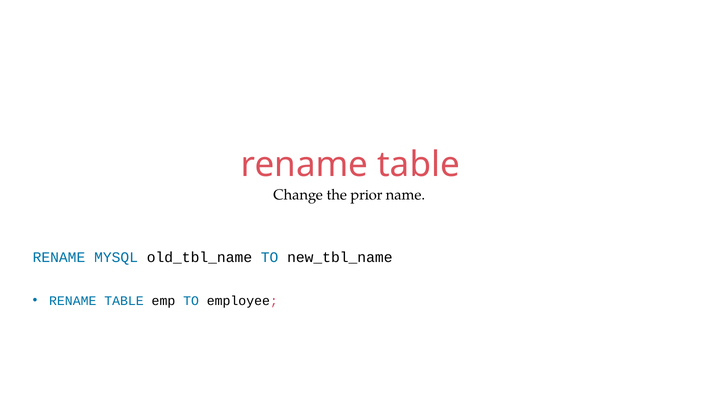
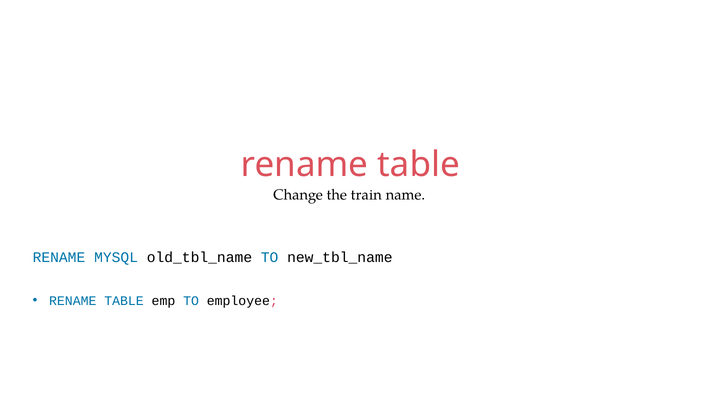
prior: prior -> train
